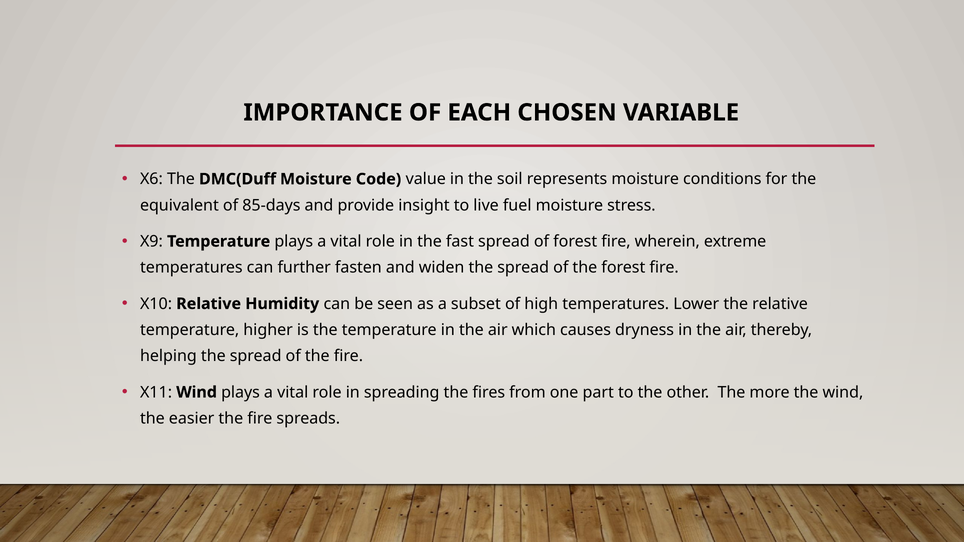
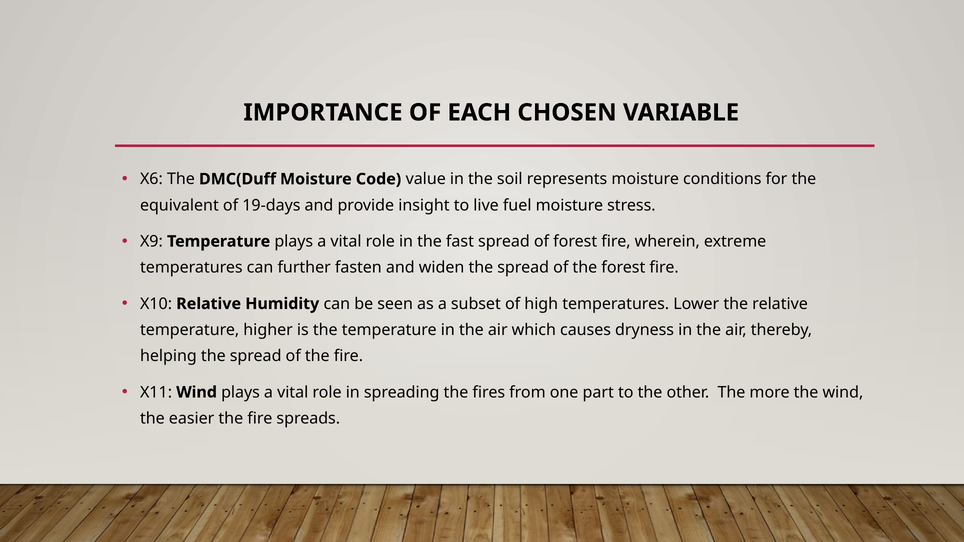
85-days: 85-days -> 19-days
